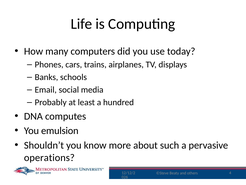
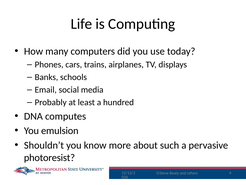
operations: operations -> photoresist
